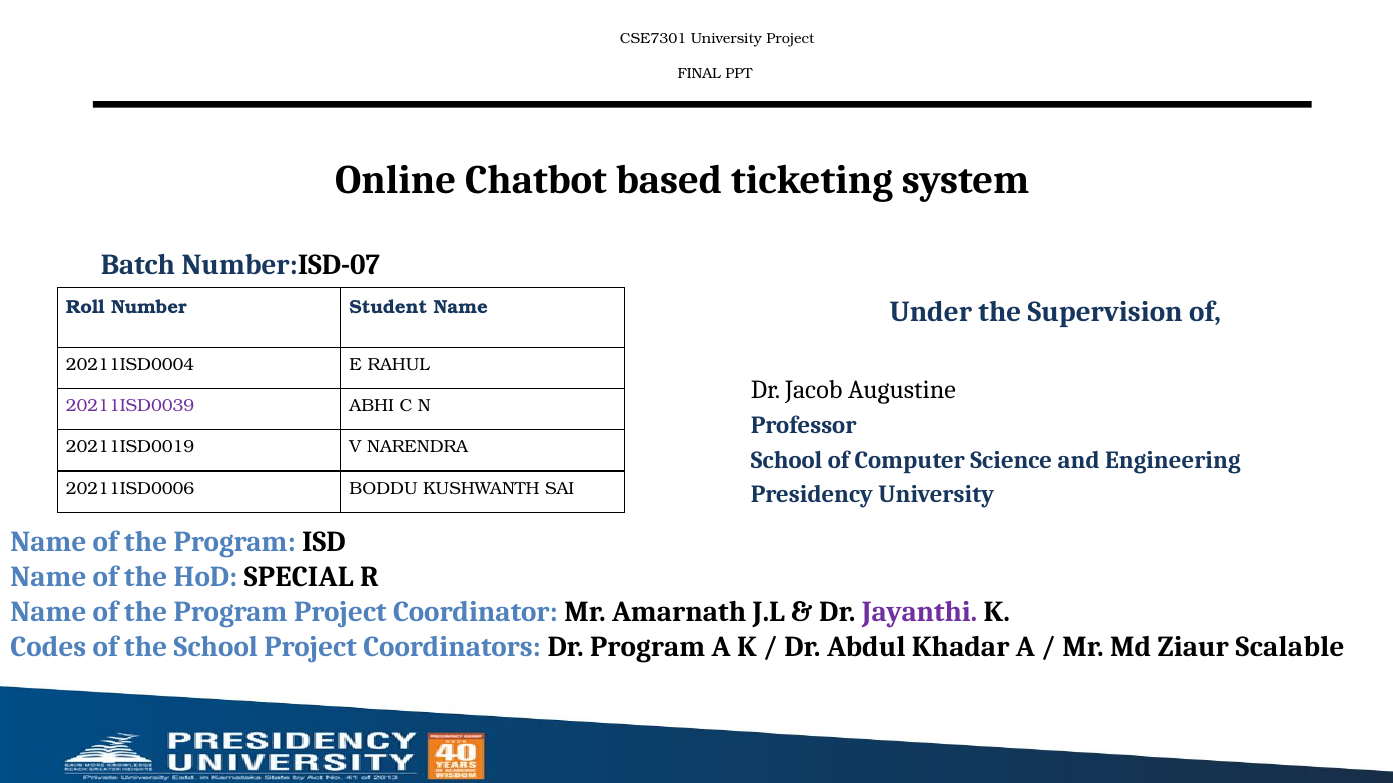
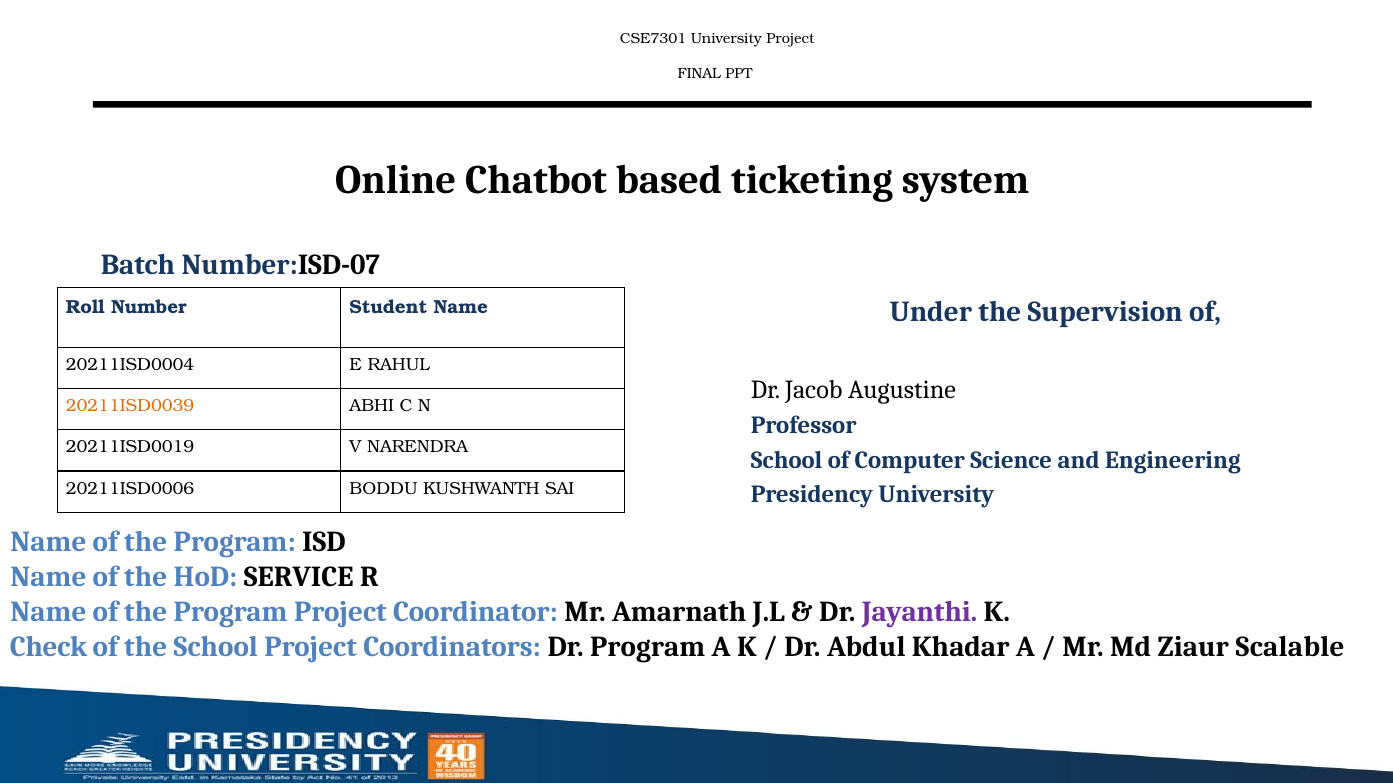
20211ISD0039 colour: purple -> orange
SPECIAL: SPECIAL -> SERVICE
Codes: Codes -> Check
